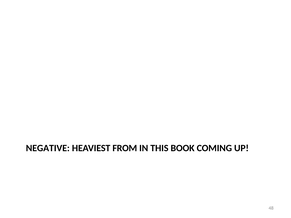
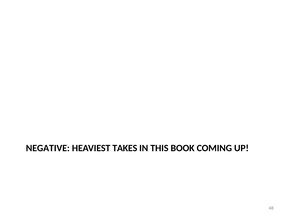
FROM: FROM -> TAKES
